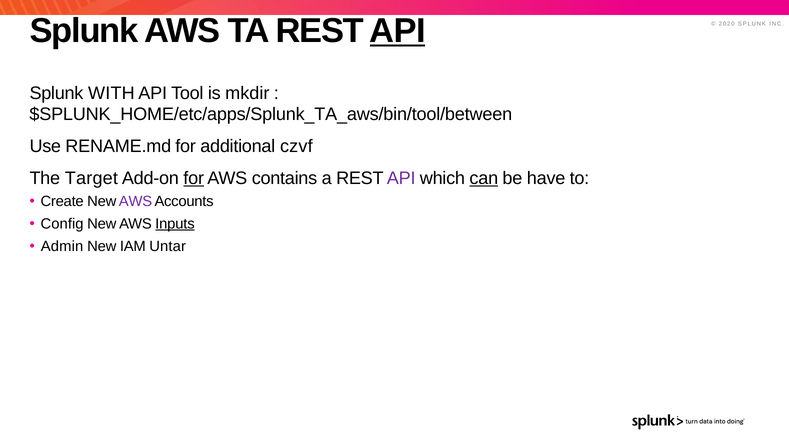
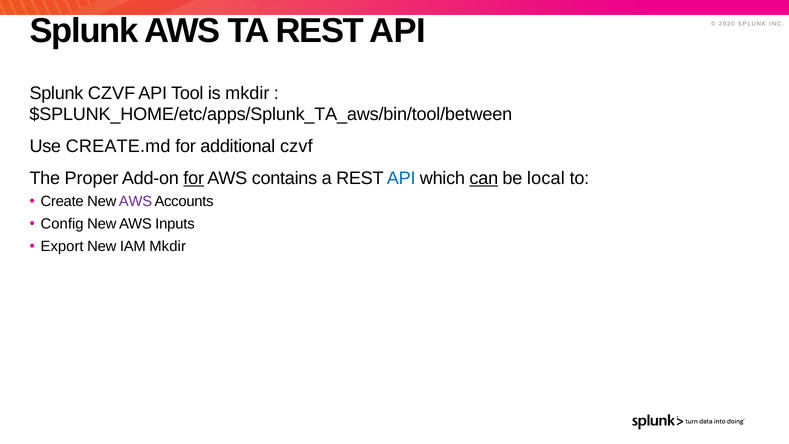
API at (398, 31) underline: present -> none
Splunk WITH: WITH -> CZVF
RENAME.md: RENAME.md -> CREATE.md
Target: Target -> Proper
API at (401, 178) colour: purple -> blue
have: have -> local
Inputs underline: present -> none
Admin: Admin -> Export
IAM Untar: Untar -> Mkdir
